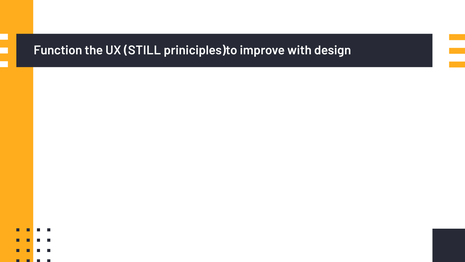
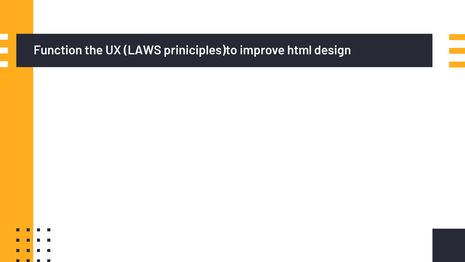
STILL: STILL -> LAWS
with: with -> html
